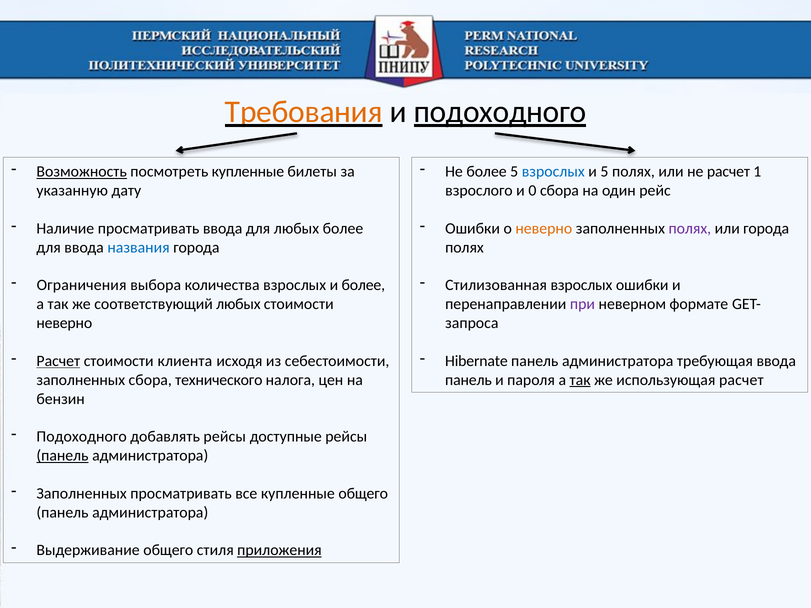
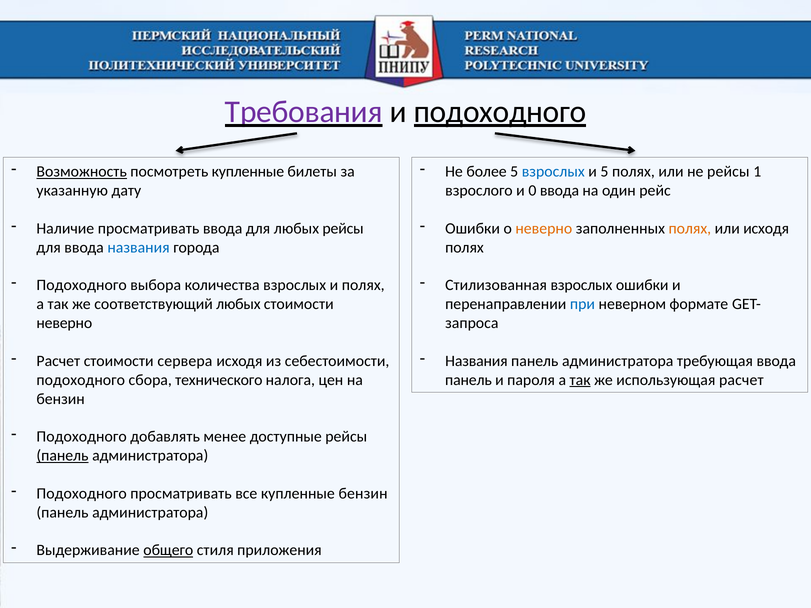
Требования colour: orange -> purple
не расчет: расчет -> рейсы
0 сбора: сбора -> ввода
любых более: более -> рейсы
полях at (690, 229) colour: purple -> orange
или города: города -> исходя
Ограничения at (82, 285): Ограничения -> Подоходного
и более: более -> полях
при colour: purple -> blue
Расчет at (58, 361) underline: present -> none
клиента: клиента -> сервера
Hibernate at (476, 361): Hibernate -> Названия
заполненных at (81, 380): заполненных -> подоходного
добавлять рейсы: рейсы -> менее
Заполненных at (82, 494): Заполненных -> Подоходного
купленные общего: общего -> бензин
общего at (168, 550) underline: none -> present
приложения underline: present -> none
